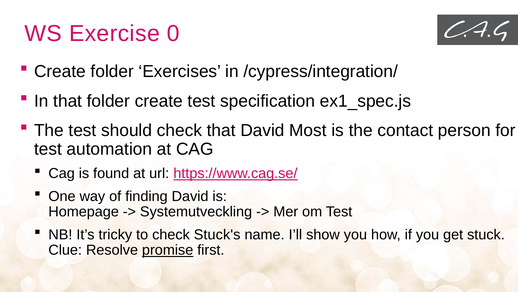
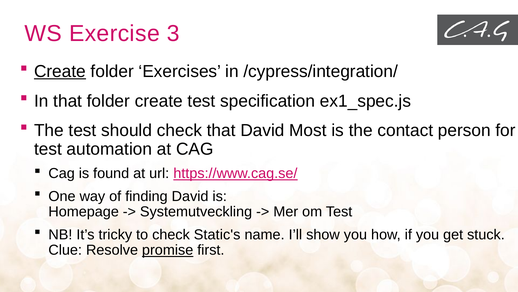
0: 0 -> 3
Create at (60, 71) underline: none -> present
Stuck's: Stuck's -> Static's
